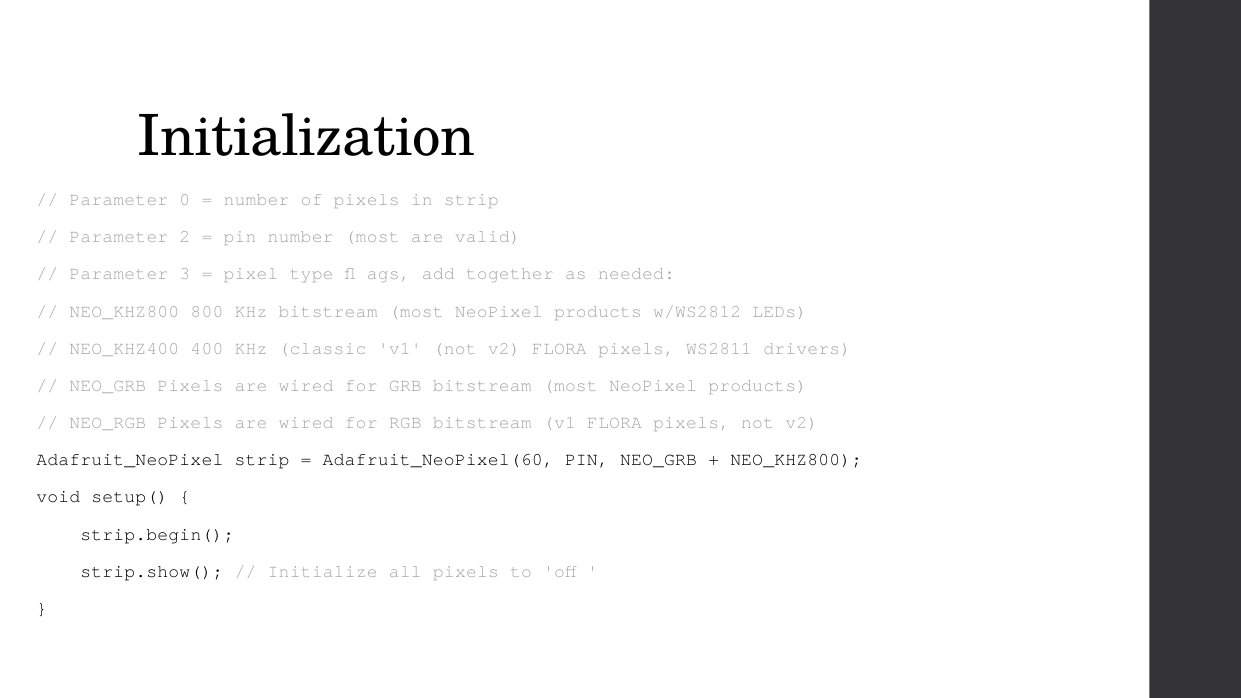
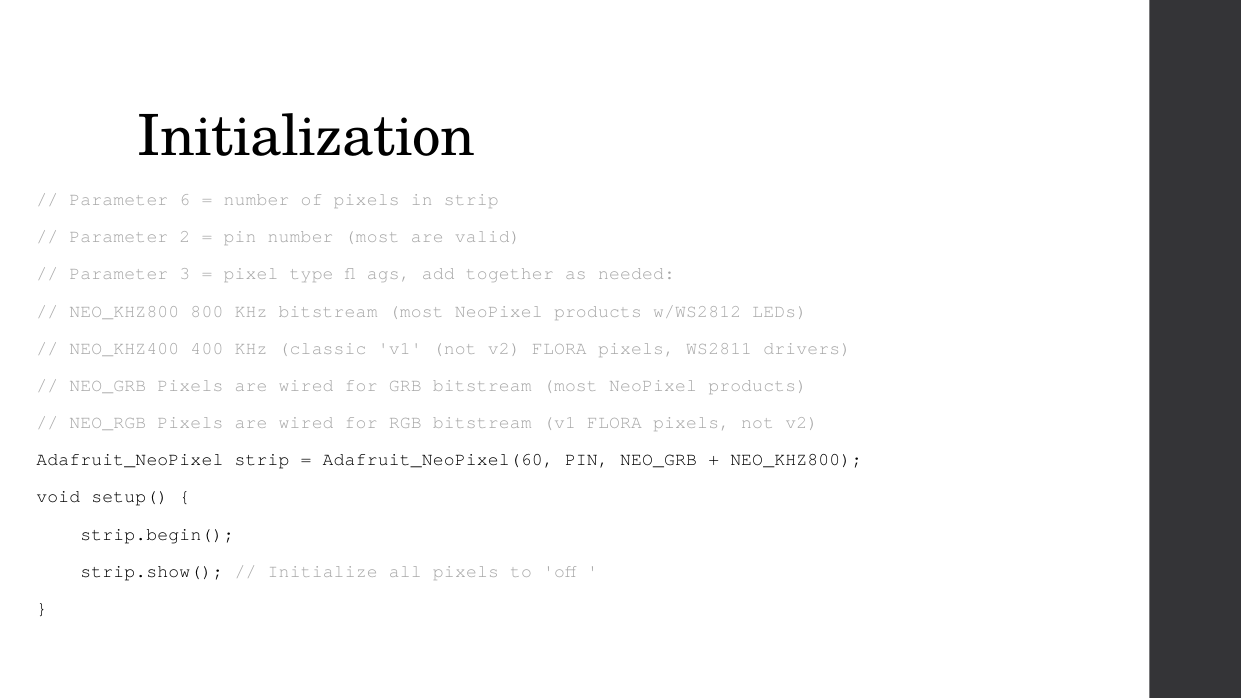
0: 0 -> 6
